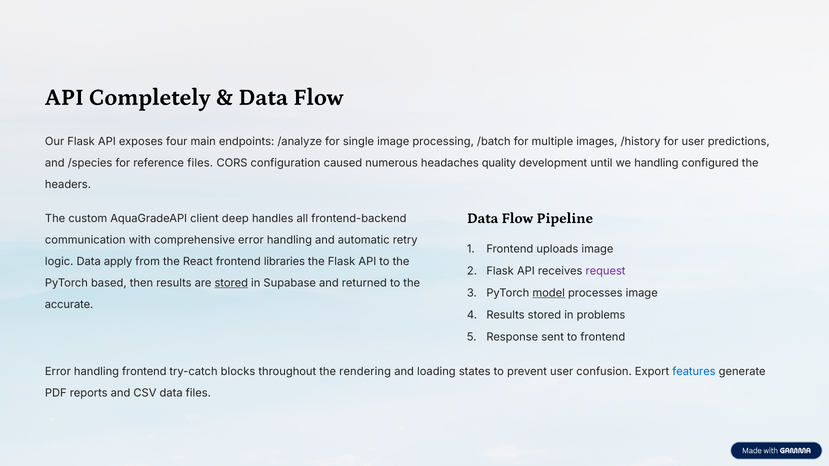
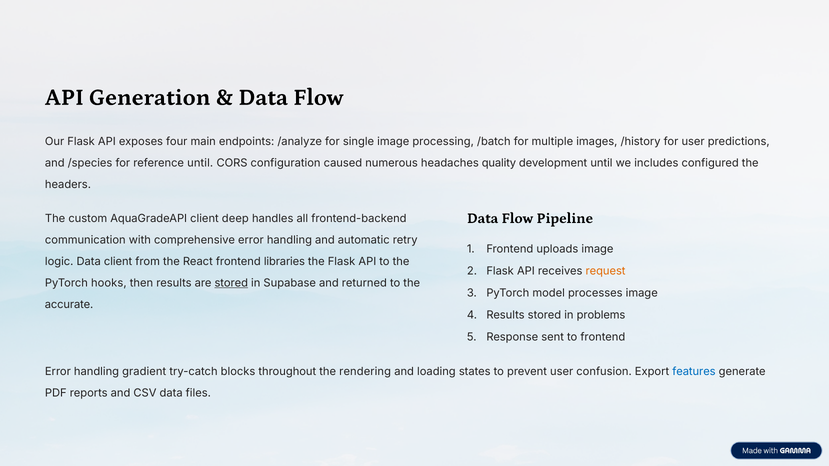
Completely: Completely -> Generation
reference files: files -> until
we handling: handling -> includes
Data apply: apply -> client
request colour: purple -> orange
based: based -> hooks
model underline: present -> none
handling frontend: frontend -> gradient
